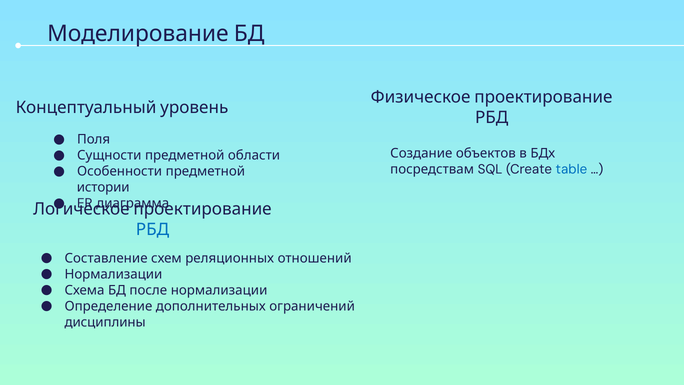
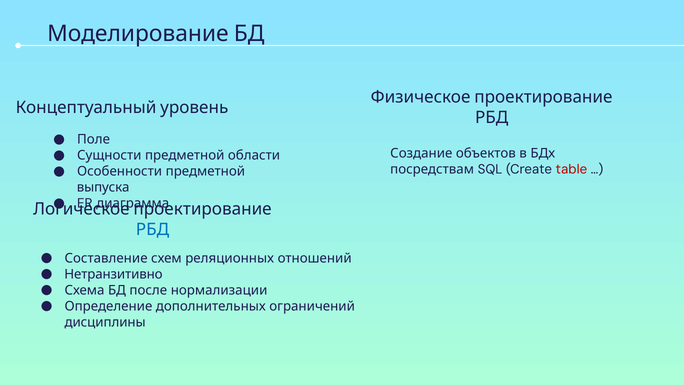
Поля: Поля -> Поле
table colour: blue -> red
истории: истории -> выпуска
Нормализации at (113, 274): Нормализации -> Нетранзитивно
